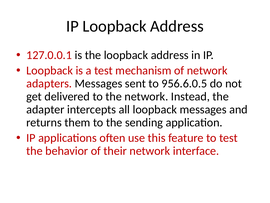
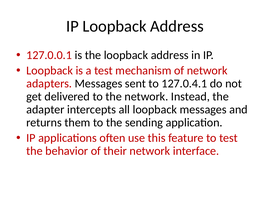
956.6.0.5: 956.6.0.5 -> 127.0.4.1
